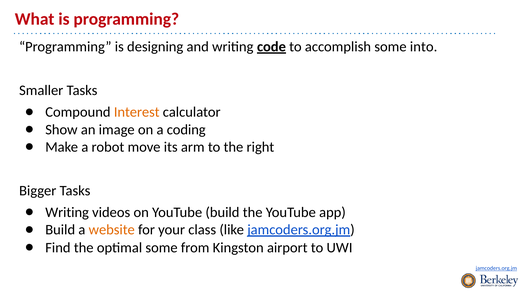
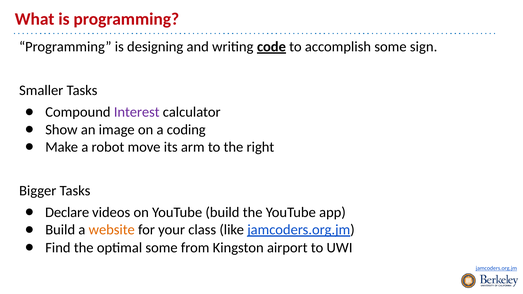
into: into -> sign
Interest colour: orange -> purple
Writing at (67, 213): Writing -> Declare
